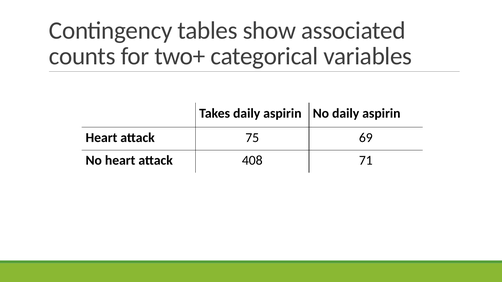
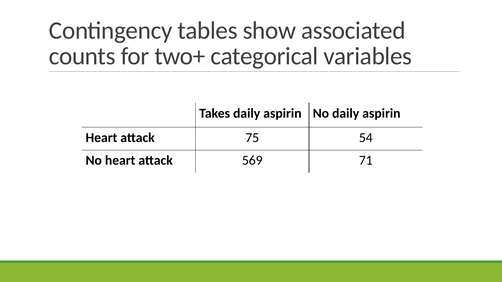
69: 69 -> 54
408: 408 -> 569
